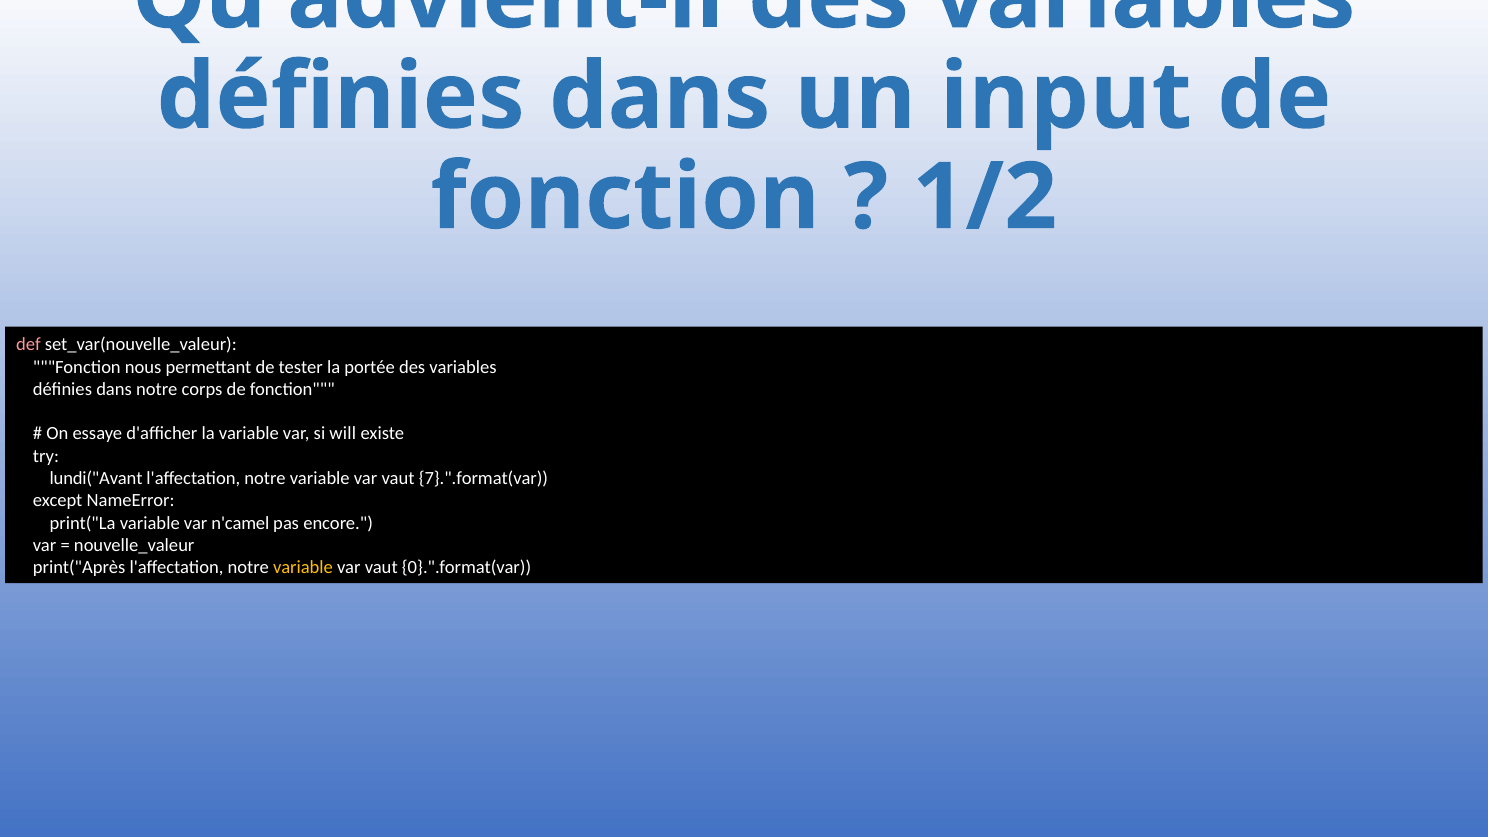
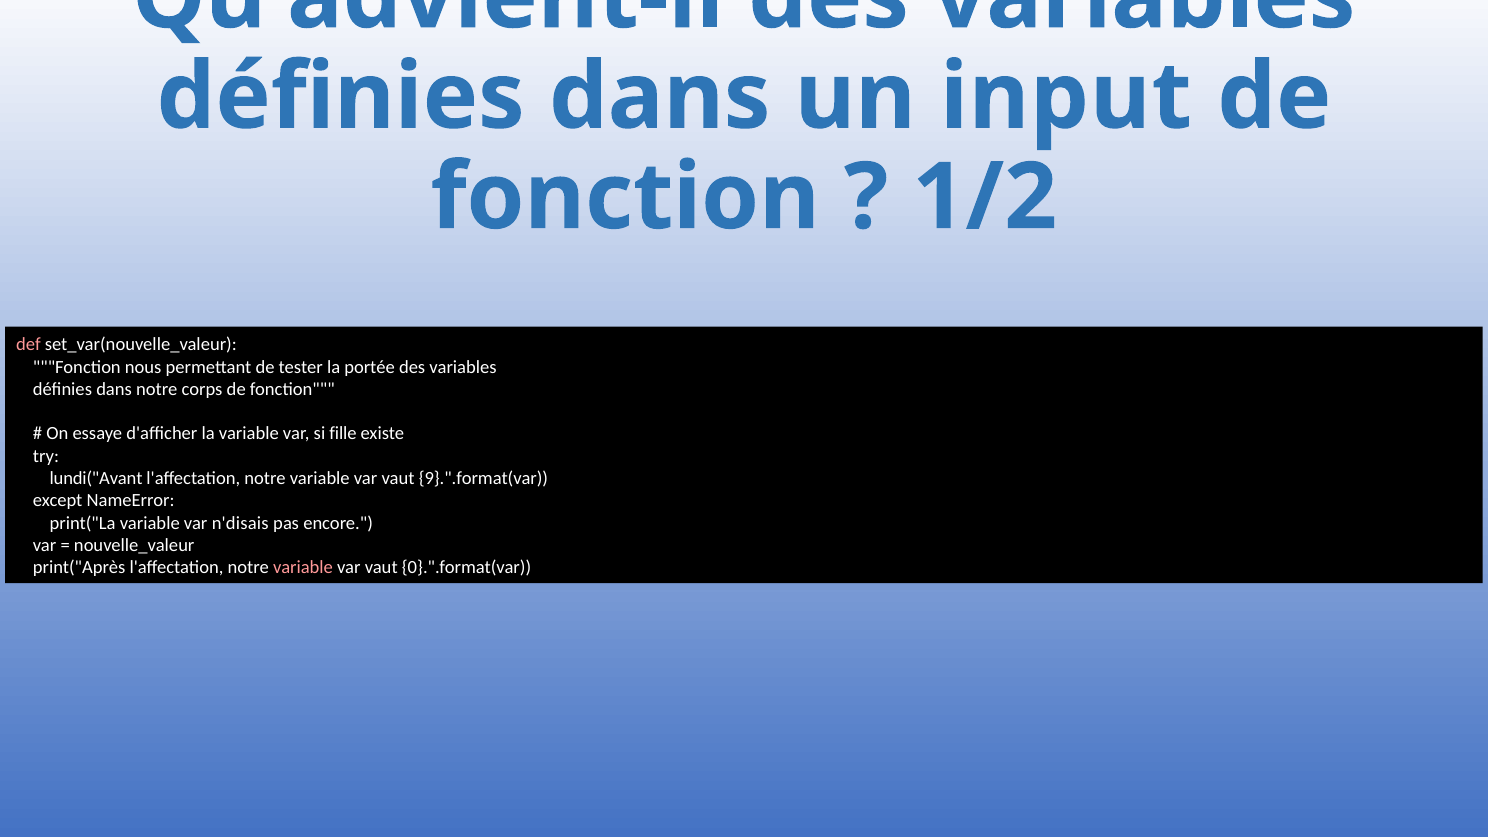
will: will -> fille
7}.".format(var: 7}.".format(var -> 9}.".format(var
n'camel: n'camel -> n'disais
variable at (303, 568) colour: yellow -> pink
